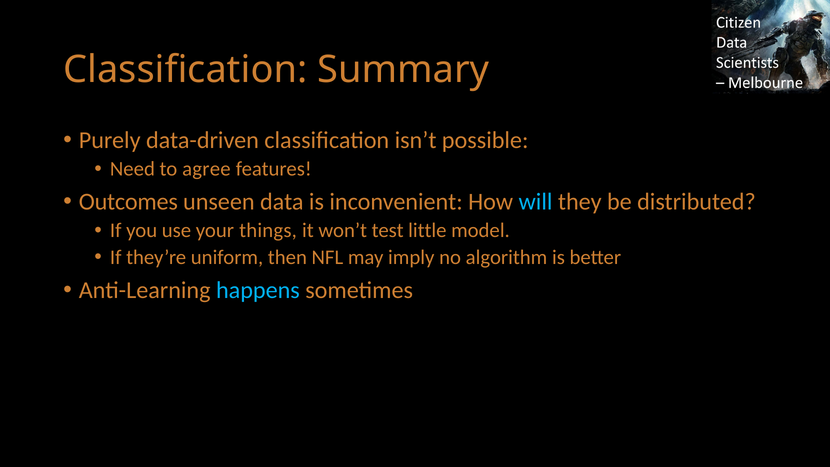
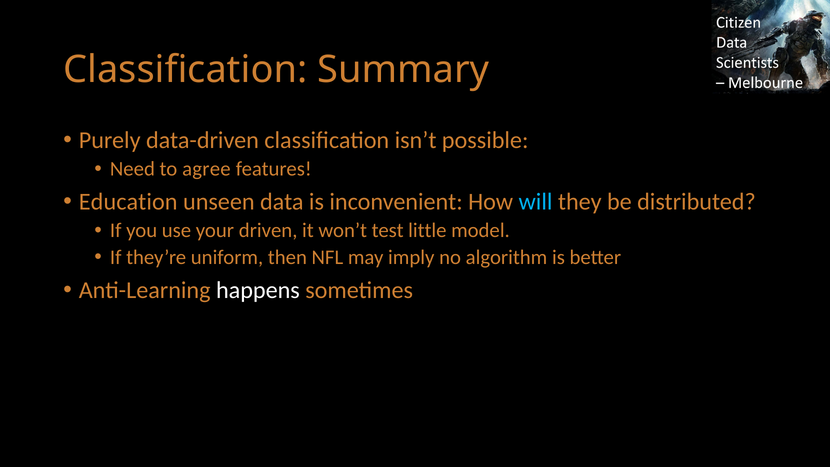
Outcomes: Outcomes -> Education
things: things -> driven
happens colour: light blue -> white
